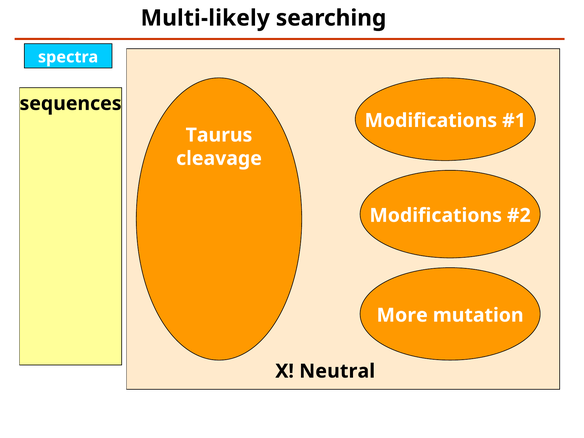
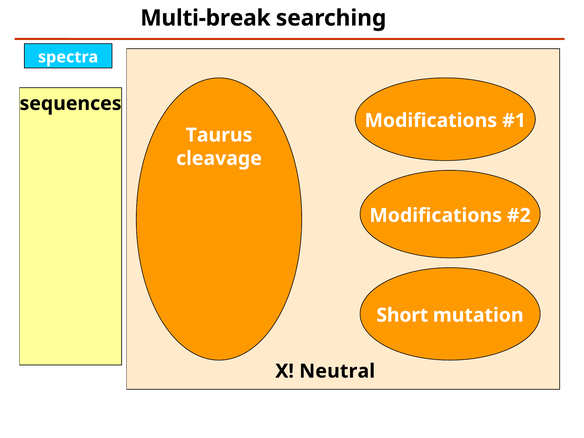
Multi-likely: Multi-likely -> Multi-break
More: More -> Short
